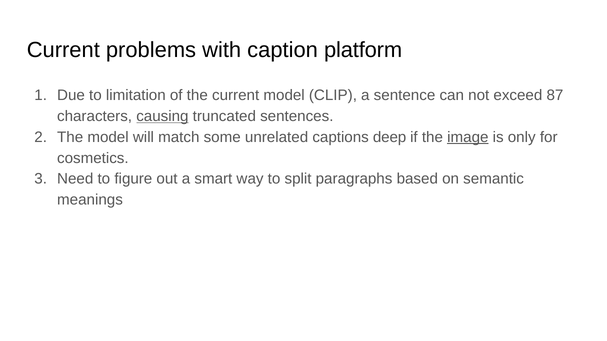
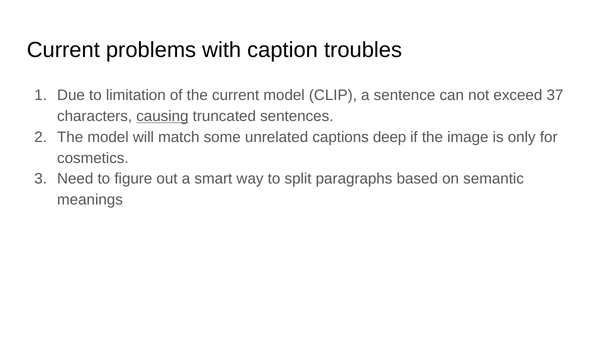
platform: platform -> troubles
87: 87 -> 37
image underline: present -> none
